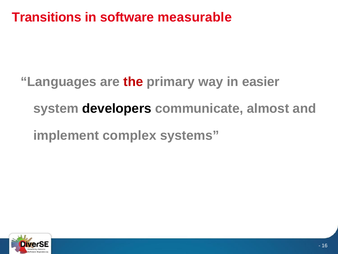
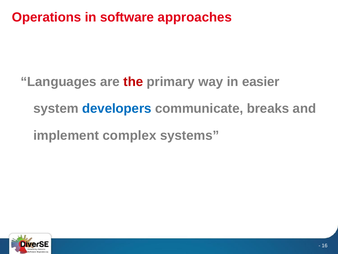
Transitions: Transitions -> Operations
measurable: measurable -> approaches
developers colour: black -> blue
almost: almost -> breaks
